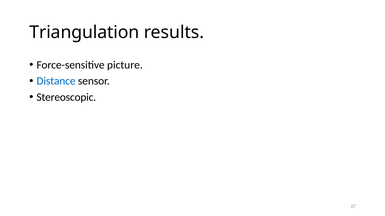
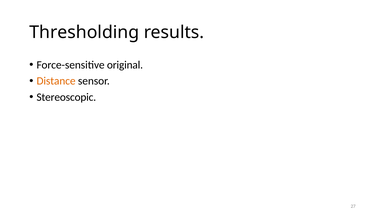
Triangulation: Triangulation -> Thresholding
picture: picture -> original
Distance colour: blue -> orange
